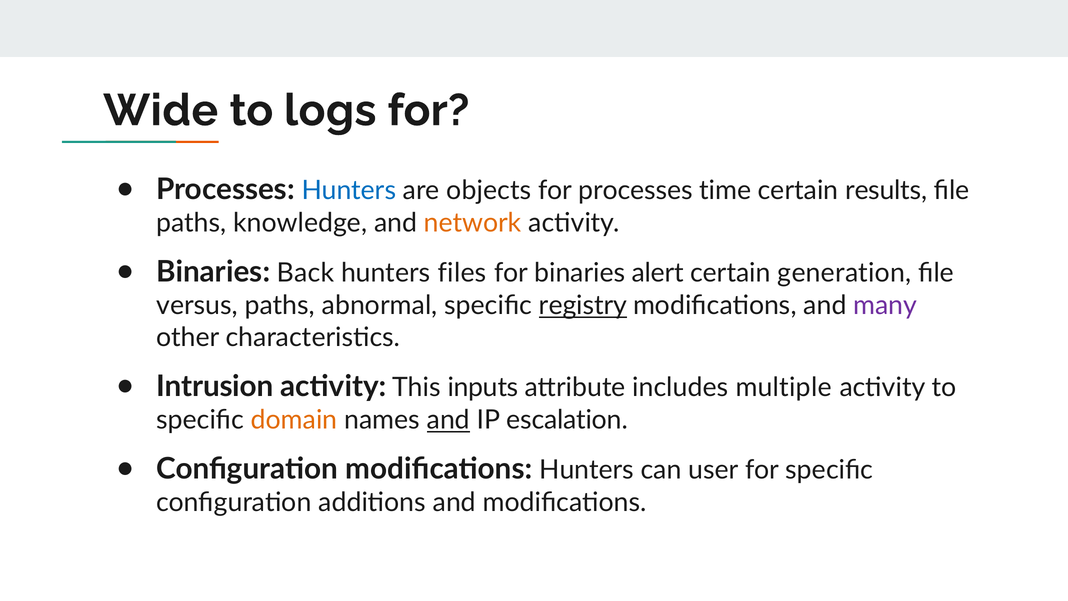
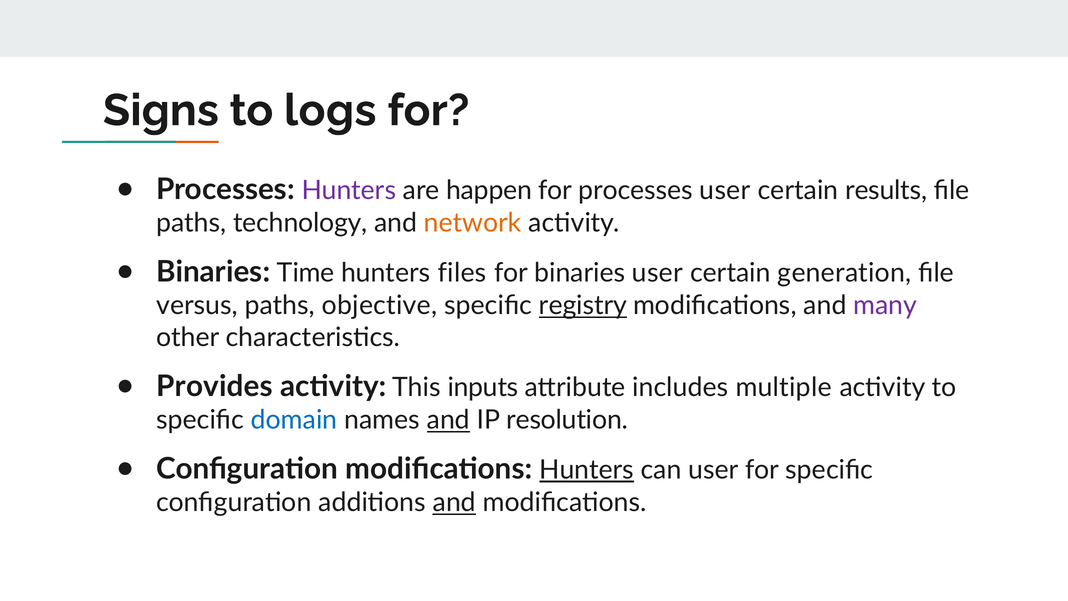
Wide: Wide -> Signs
Hunters at (349, 190) colour: blue -> purple
objects: objects -> happen
processes time: time -> user
knowledge: knowledge -> technology
Back: Back -> Time
binaries alert: alert -> user
abnormal: abnormal -> objective
Intrusion: Intrusion -> Provides
domain colour: orange -> blue
escalation: escalation -> resolution
Hunters at (587, 470) underline: none -> present
and at (454, 502) underline: none -> present
